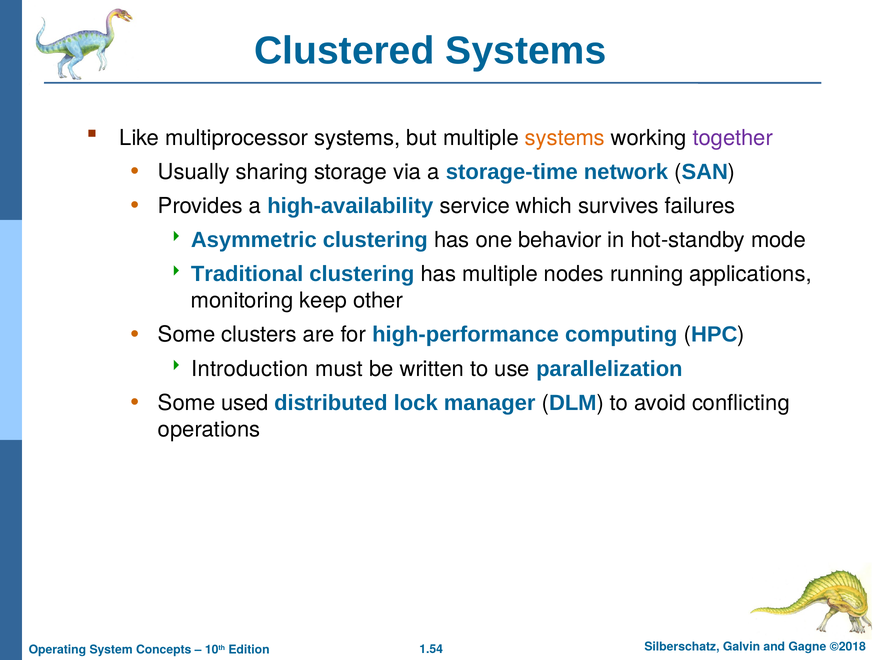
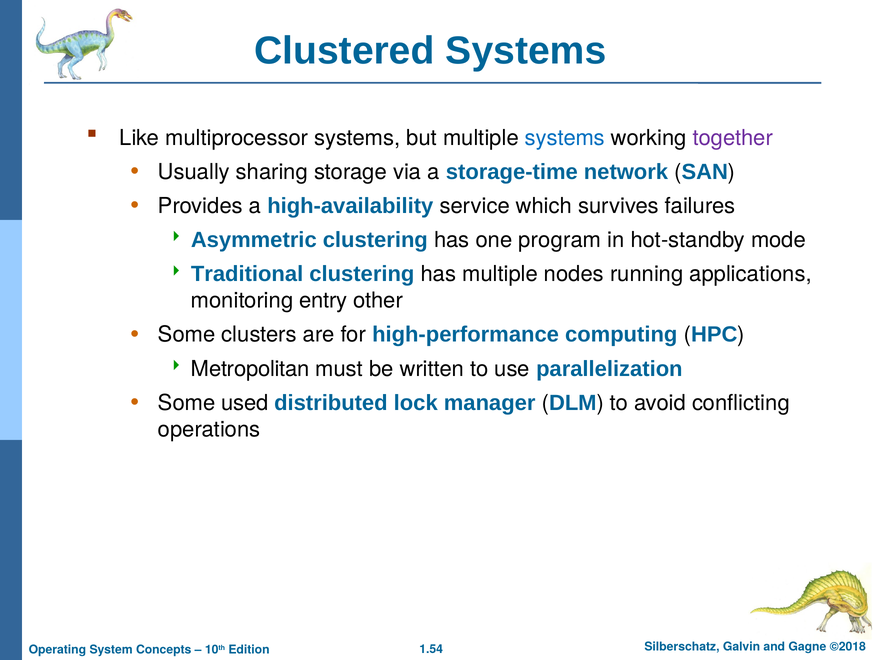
systems at (565, 138) colour: orange -> blue
behavior: behavior -> program
keep: keep -> entry
Introduction: Introduction -> Metropolitan
